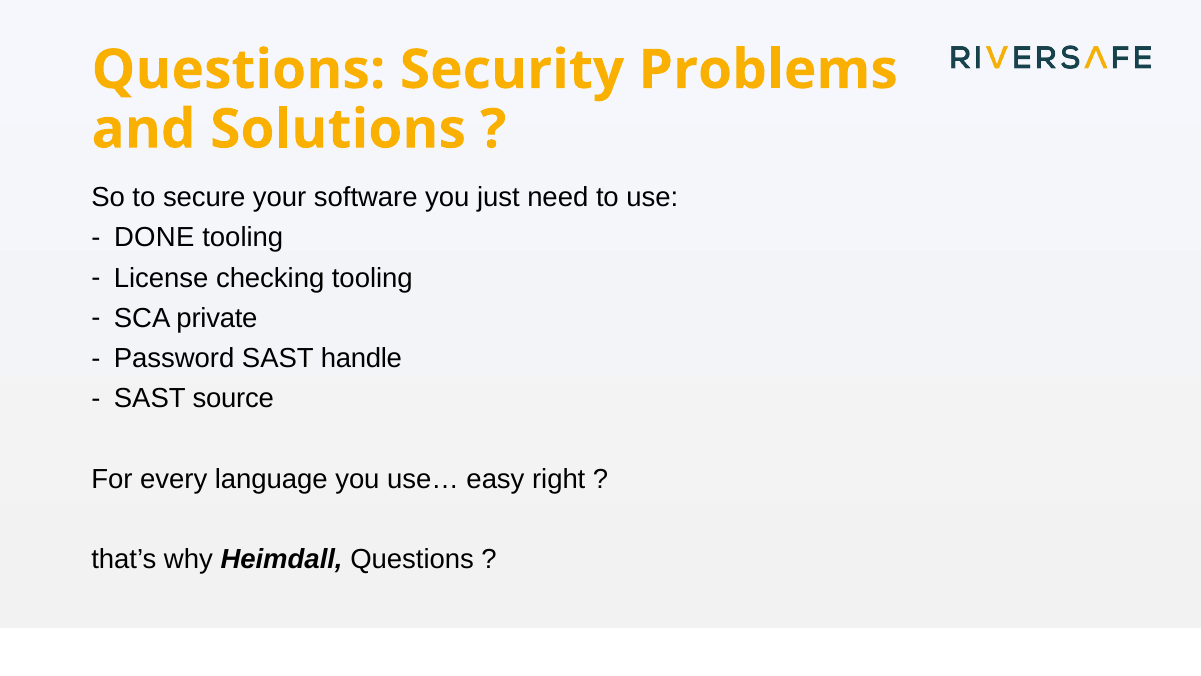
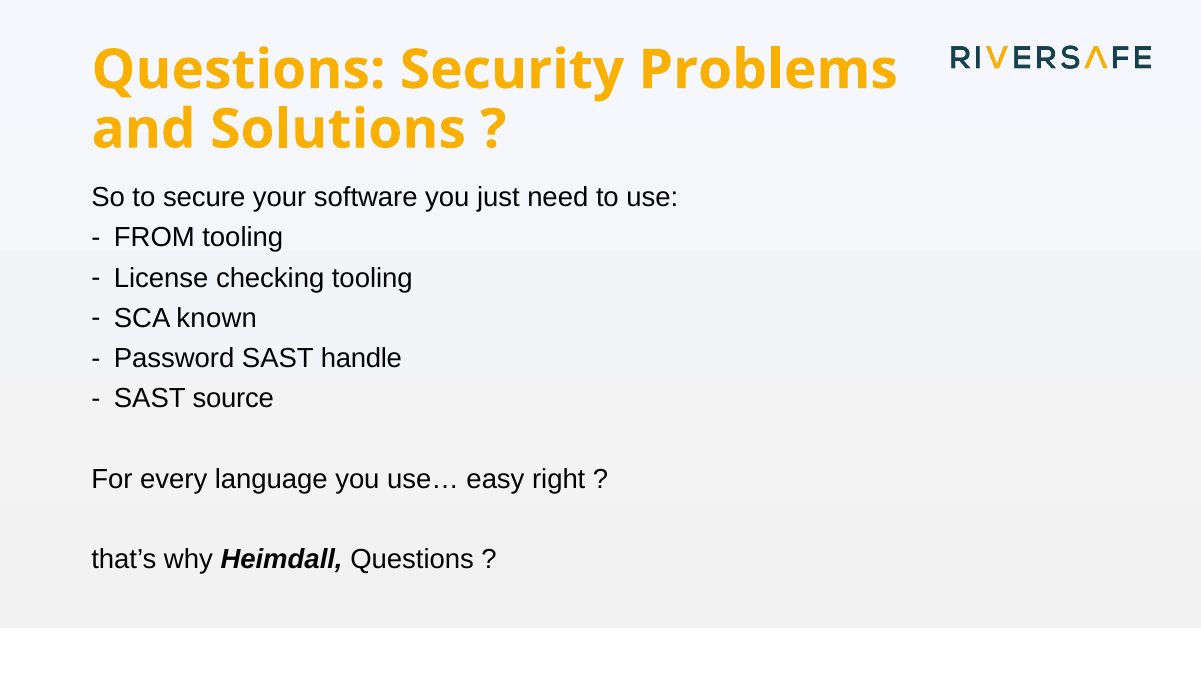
DONE: DONE -> FROM
private: private -> known
